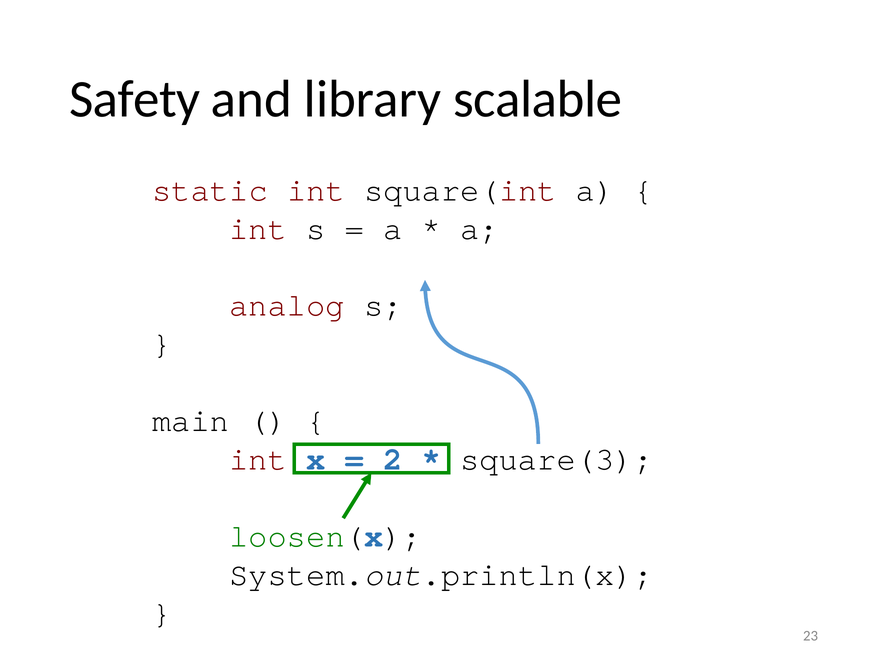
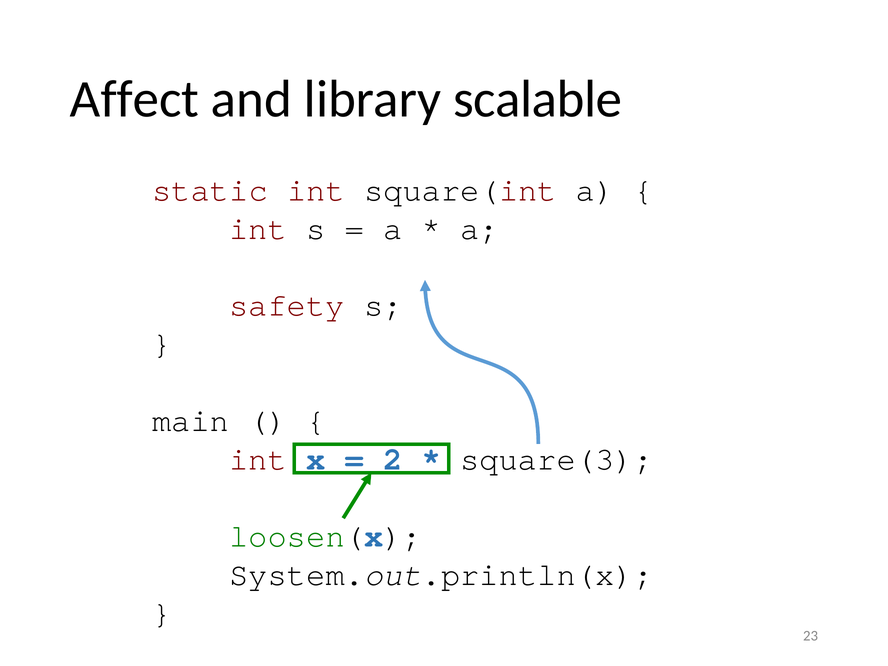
Safety: Safety -> Affect
analog: analog -> safety
